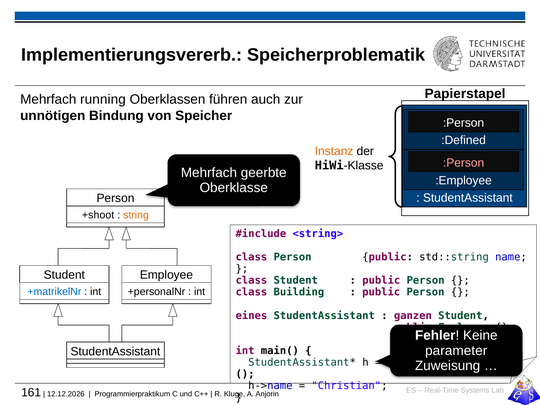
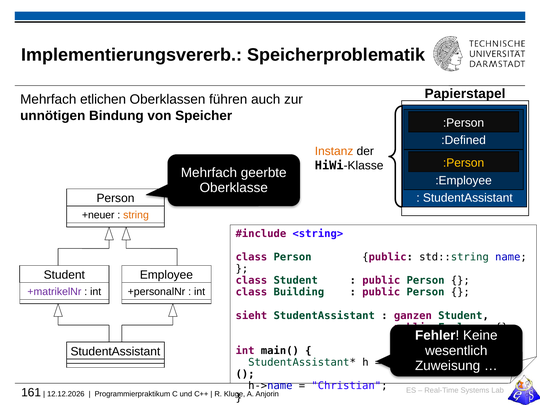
running: running -> etlichen
:Person at (464, 163) colour: pink -> yellow
+shoot: +shoot -> +neuer
+matrikelNr colour: blue -> purple
eines: eines -> sieht
parameter: parameter -> wesentlich
